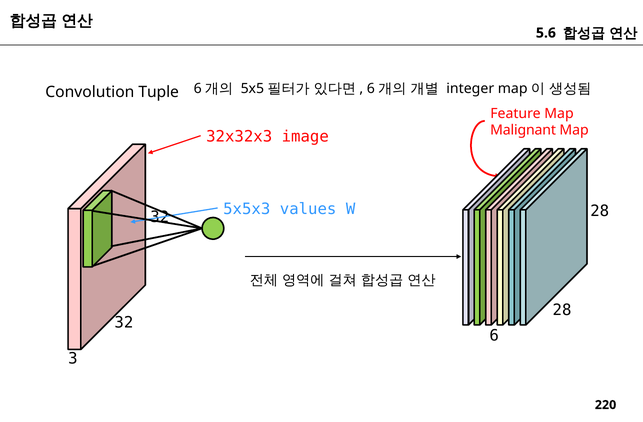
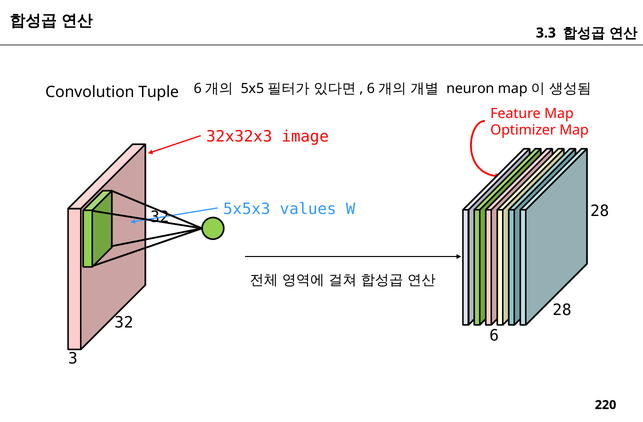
5.6: 5.6 -> 3.3
integer: integer -> neuron
Malignant: Malignant -> Optimizer
